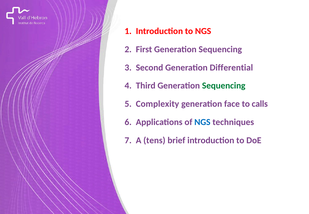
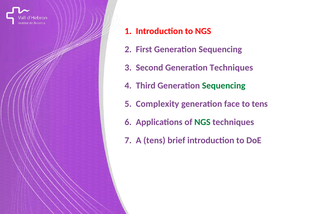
Generation Differential: Differential -> Techniques
to calls: calls -> tens
NGS at (202, 122) colour: blue -> green
